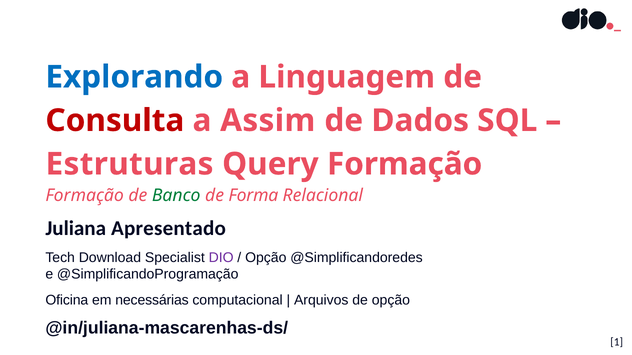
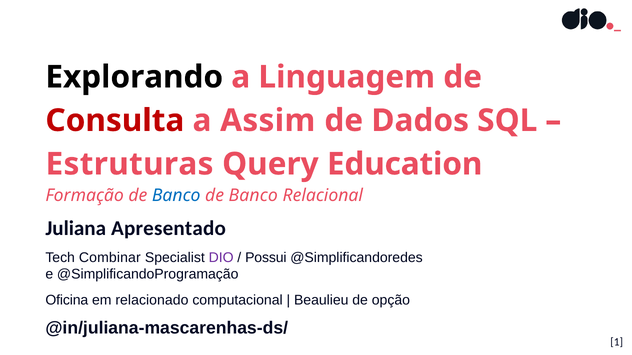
Explorando colour: blue -> black
Query Formação: Formação -> Education
Banco at (176, 196) colour: green -> blue
Forma at (253, 196): Forma -> Banco
Download: Download -> Combinar
Opção at (266, 258): Opção -> Possui
necessárias: necessárias -> relacionado
Arquivos: Arquivos -> Beaulieu
